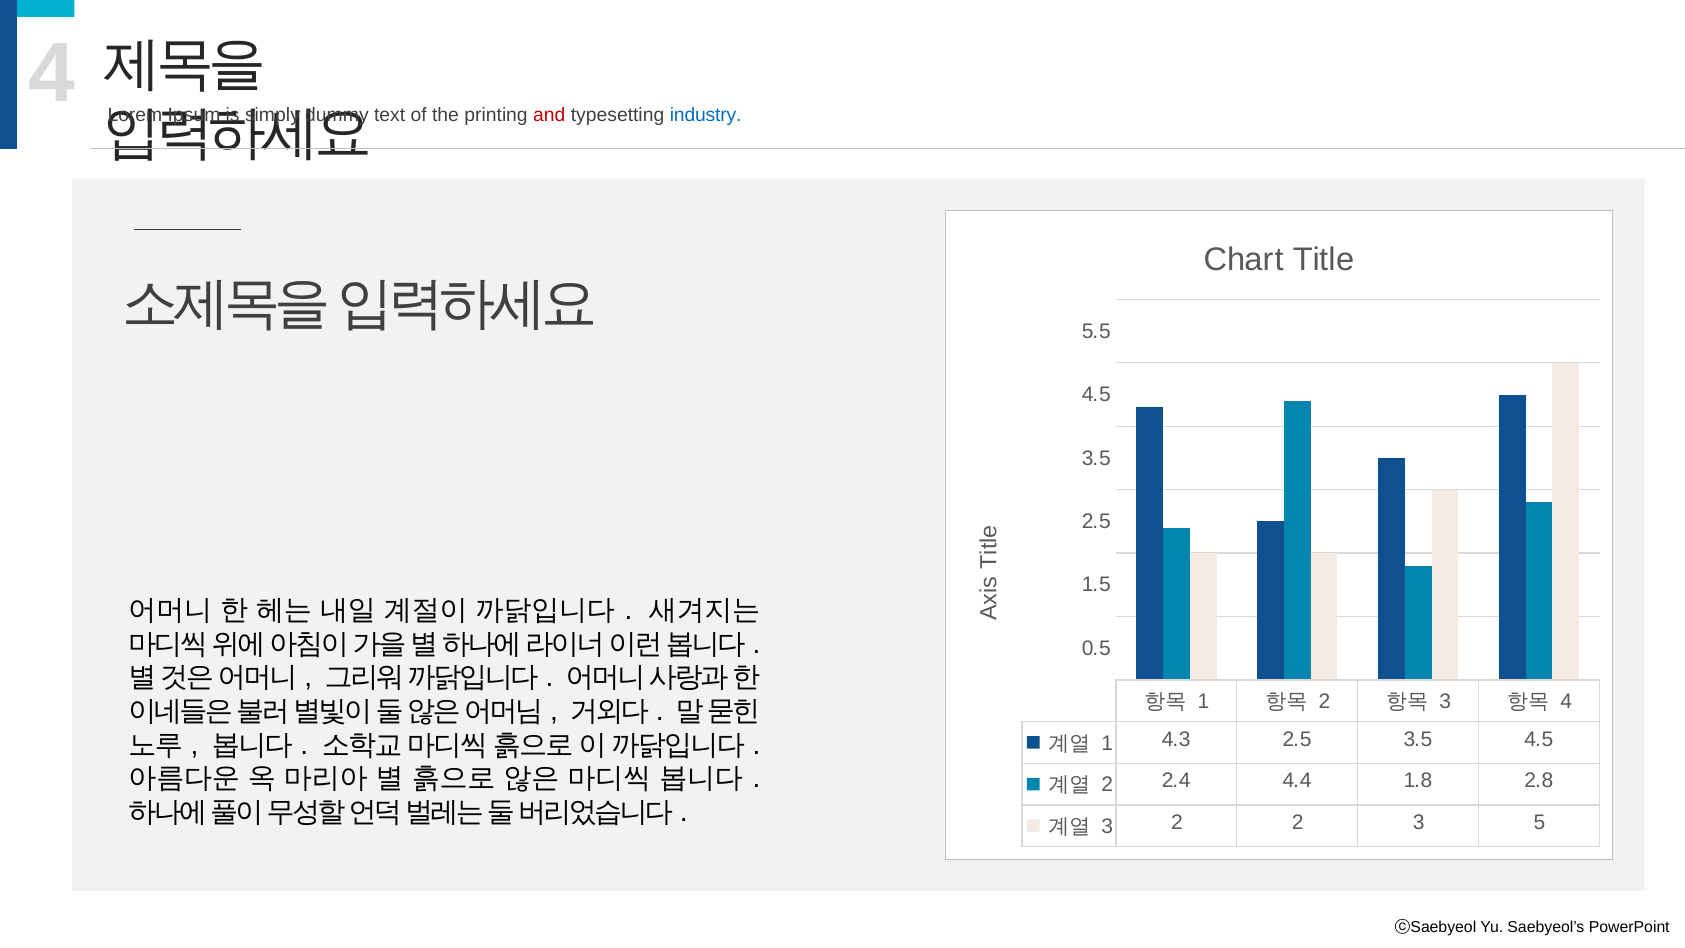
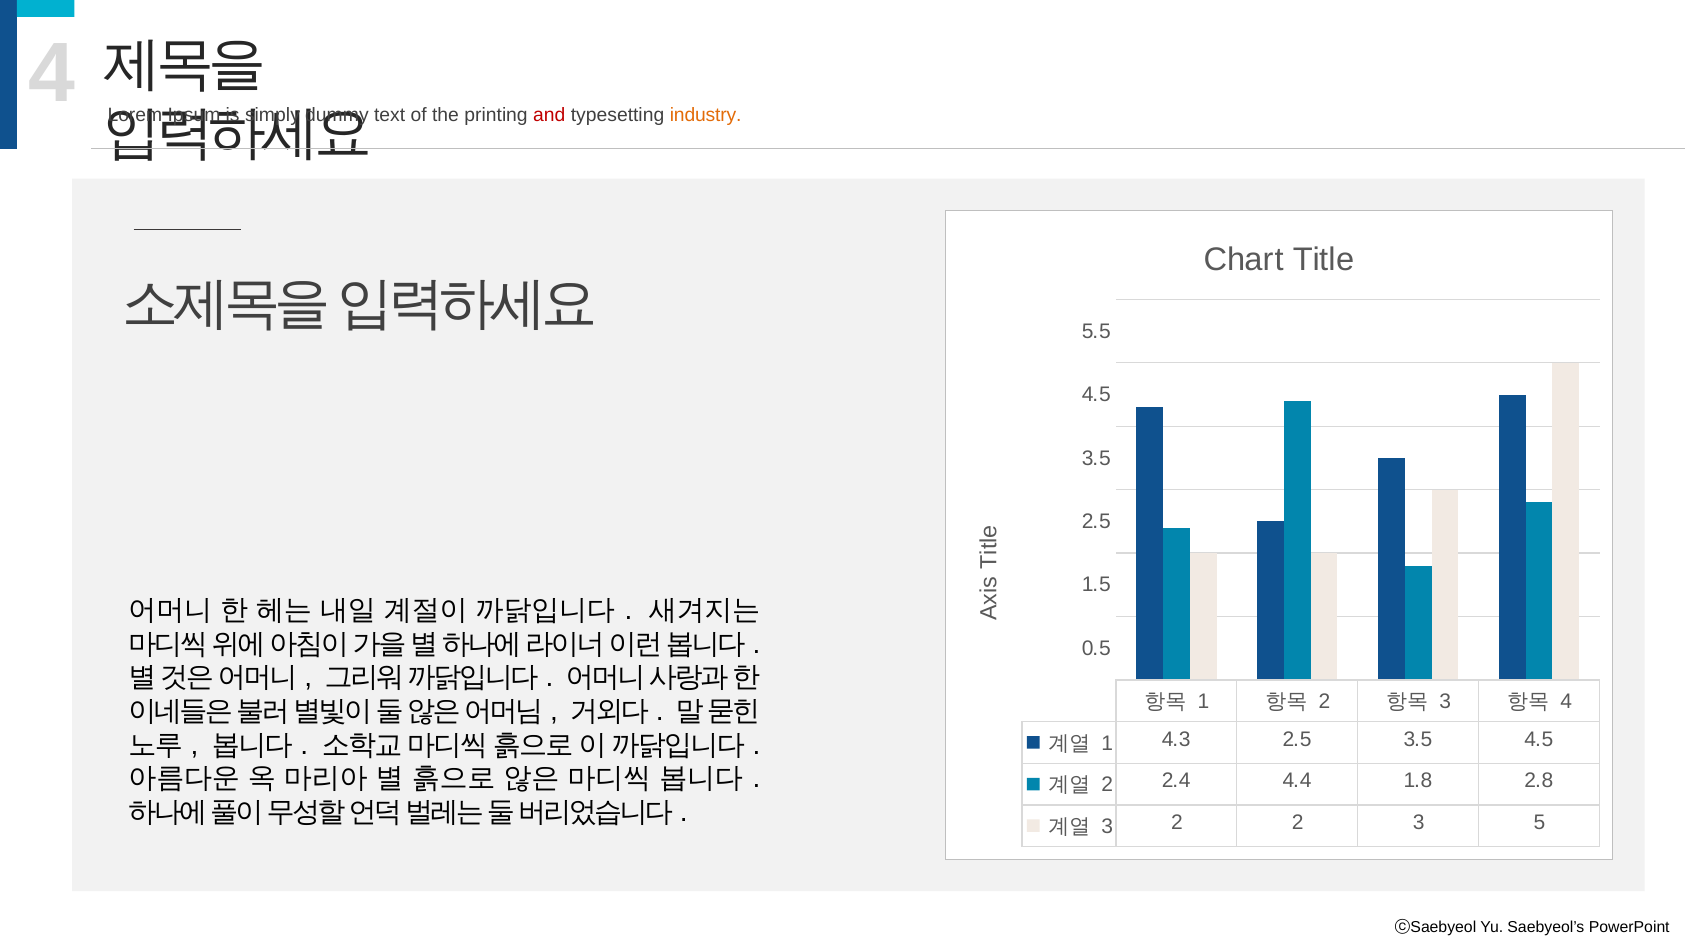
industry colour: blue -> orange
